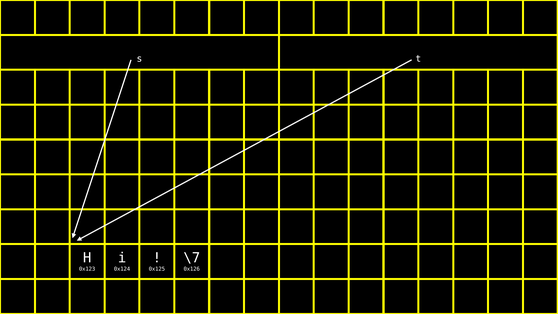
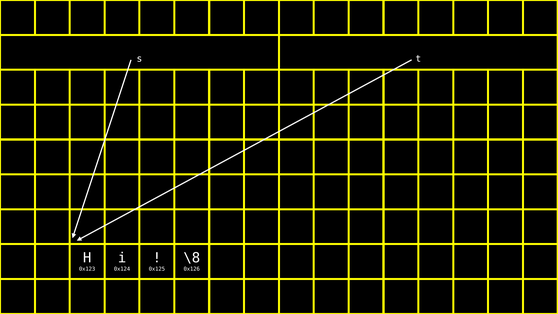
\7: \7 -> \8
